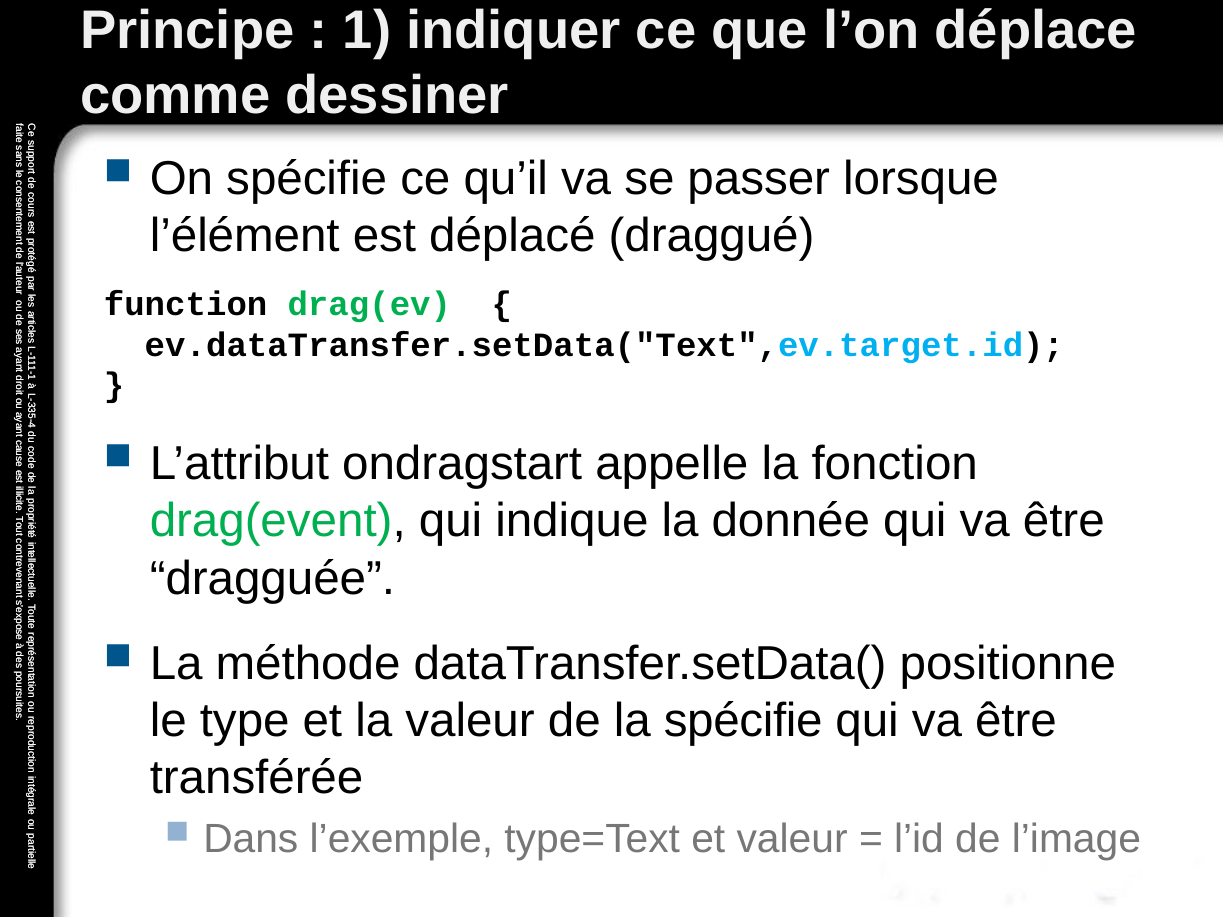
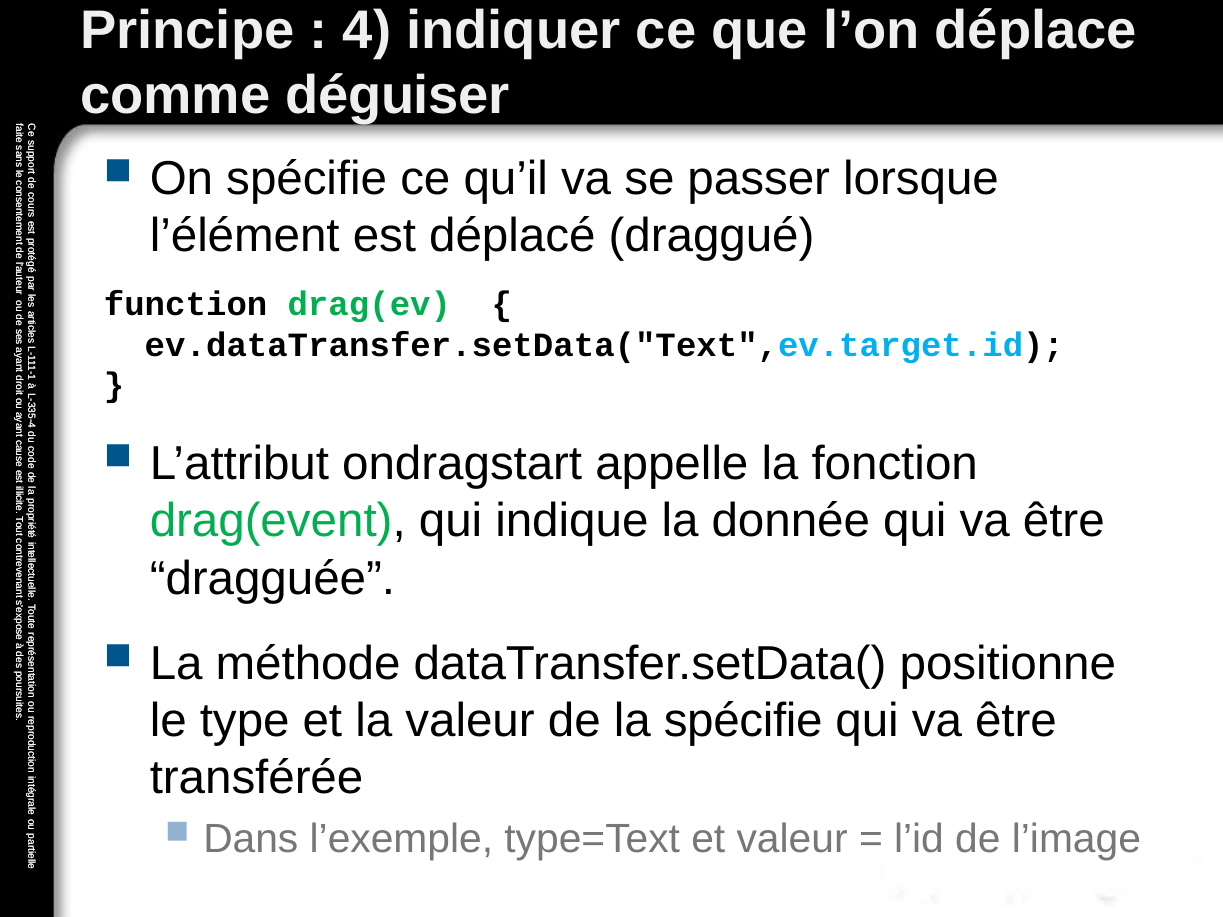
1 at (367, 31): 1 -> 4
dessiner: dessiner -> déguiser
